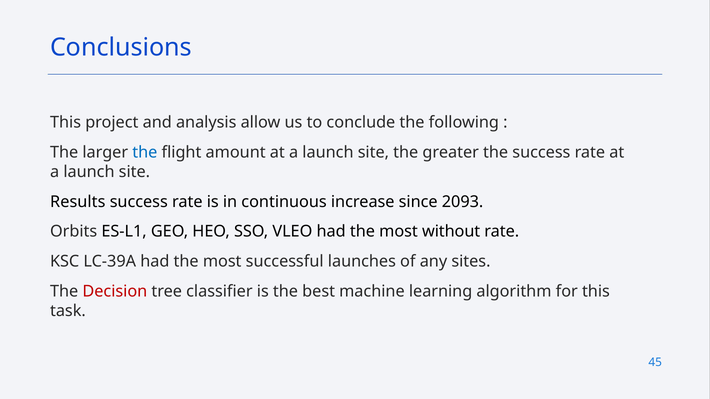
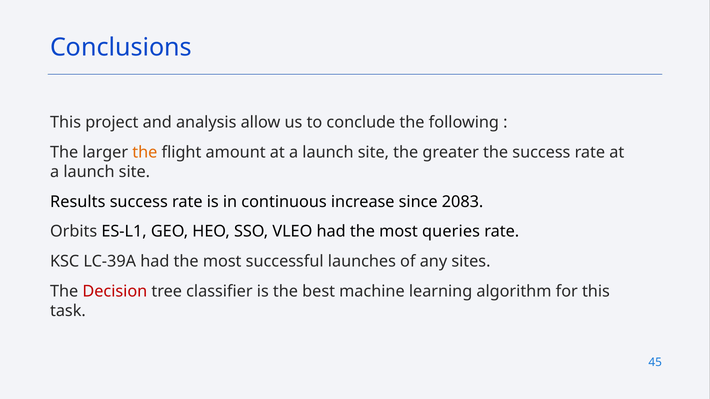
the at (145, 153) colour: blue -> orange
2093: 2093 -> 2083
without: without -> queries
